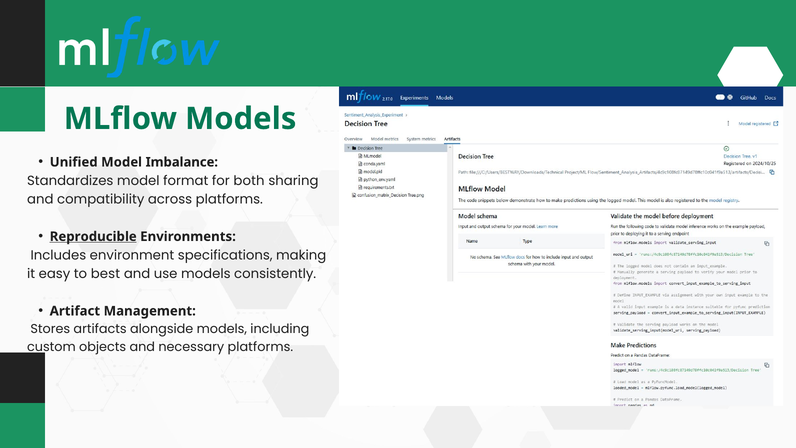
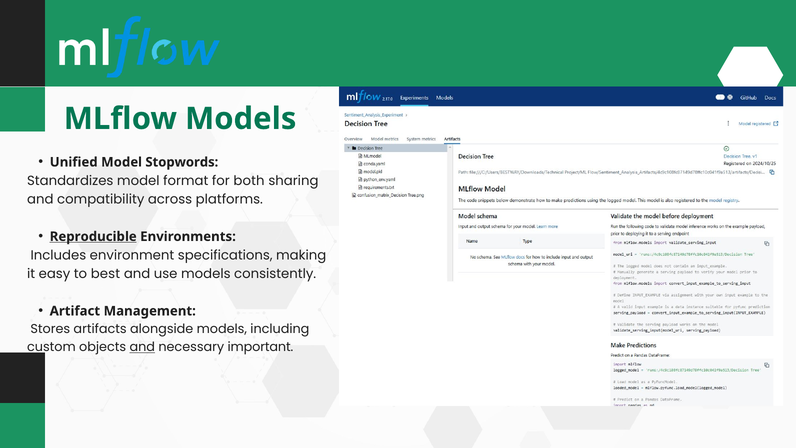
Imbalance: Imbalance -> Stopwords
and at (142, 347) underline: none -> present
necessary platforms: platforms -> important
